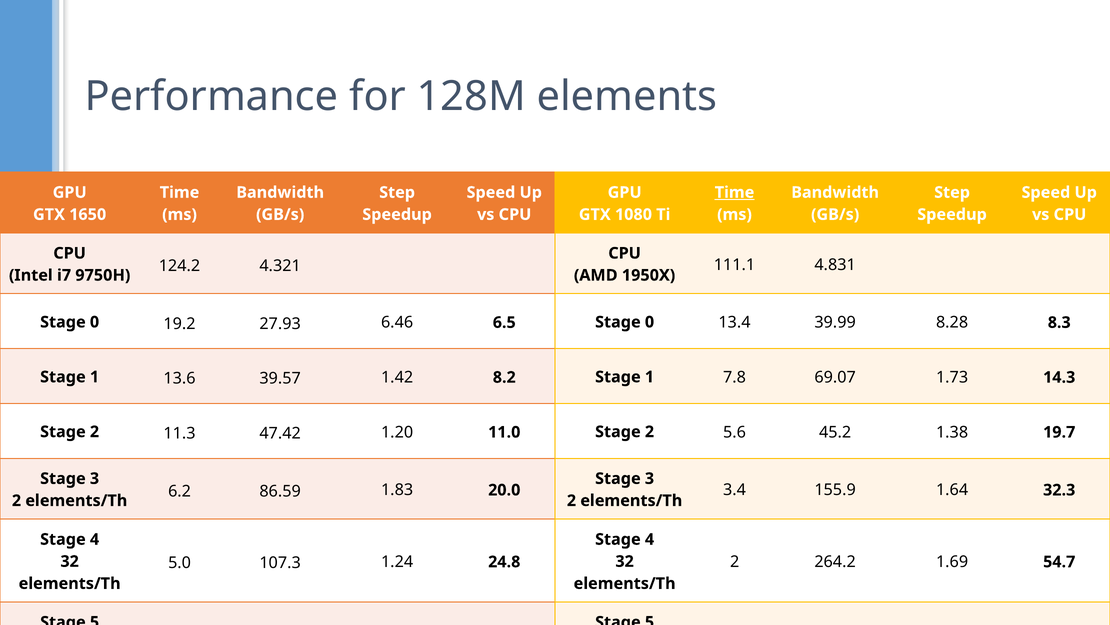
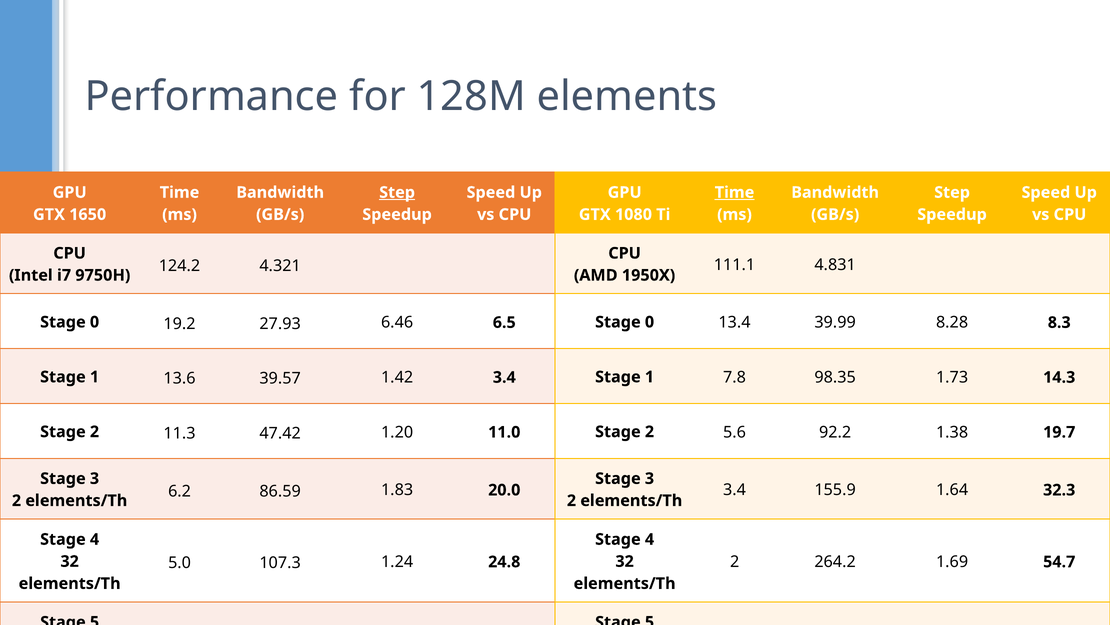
Step at (397, 192) underline: none -> present
1.42 8.2: 8.2 -> 3.4
69.07: 69.07 -> 98.35
45.2: 45.2 -> 92.2
